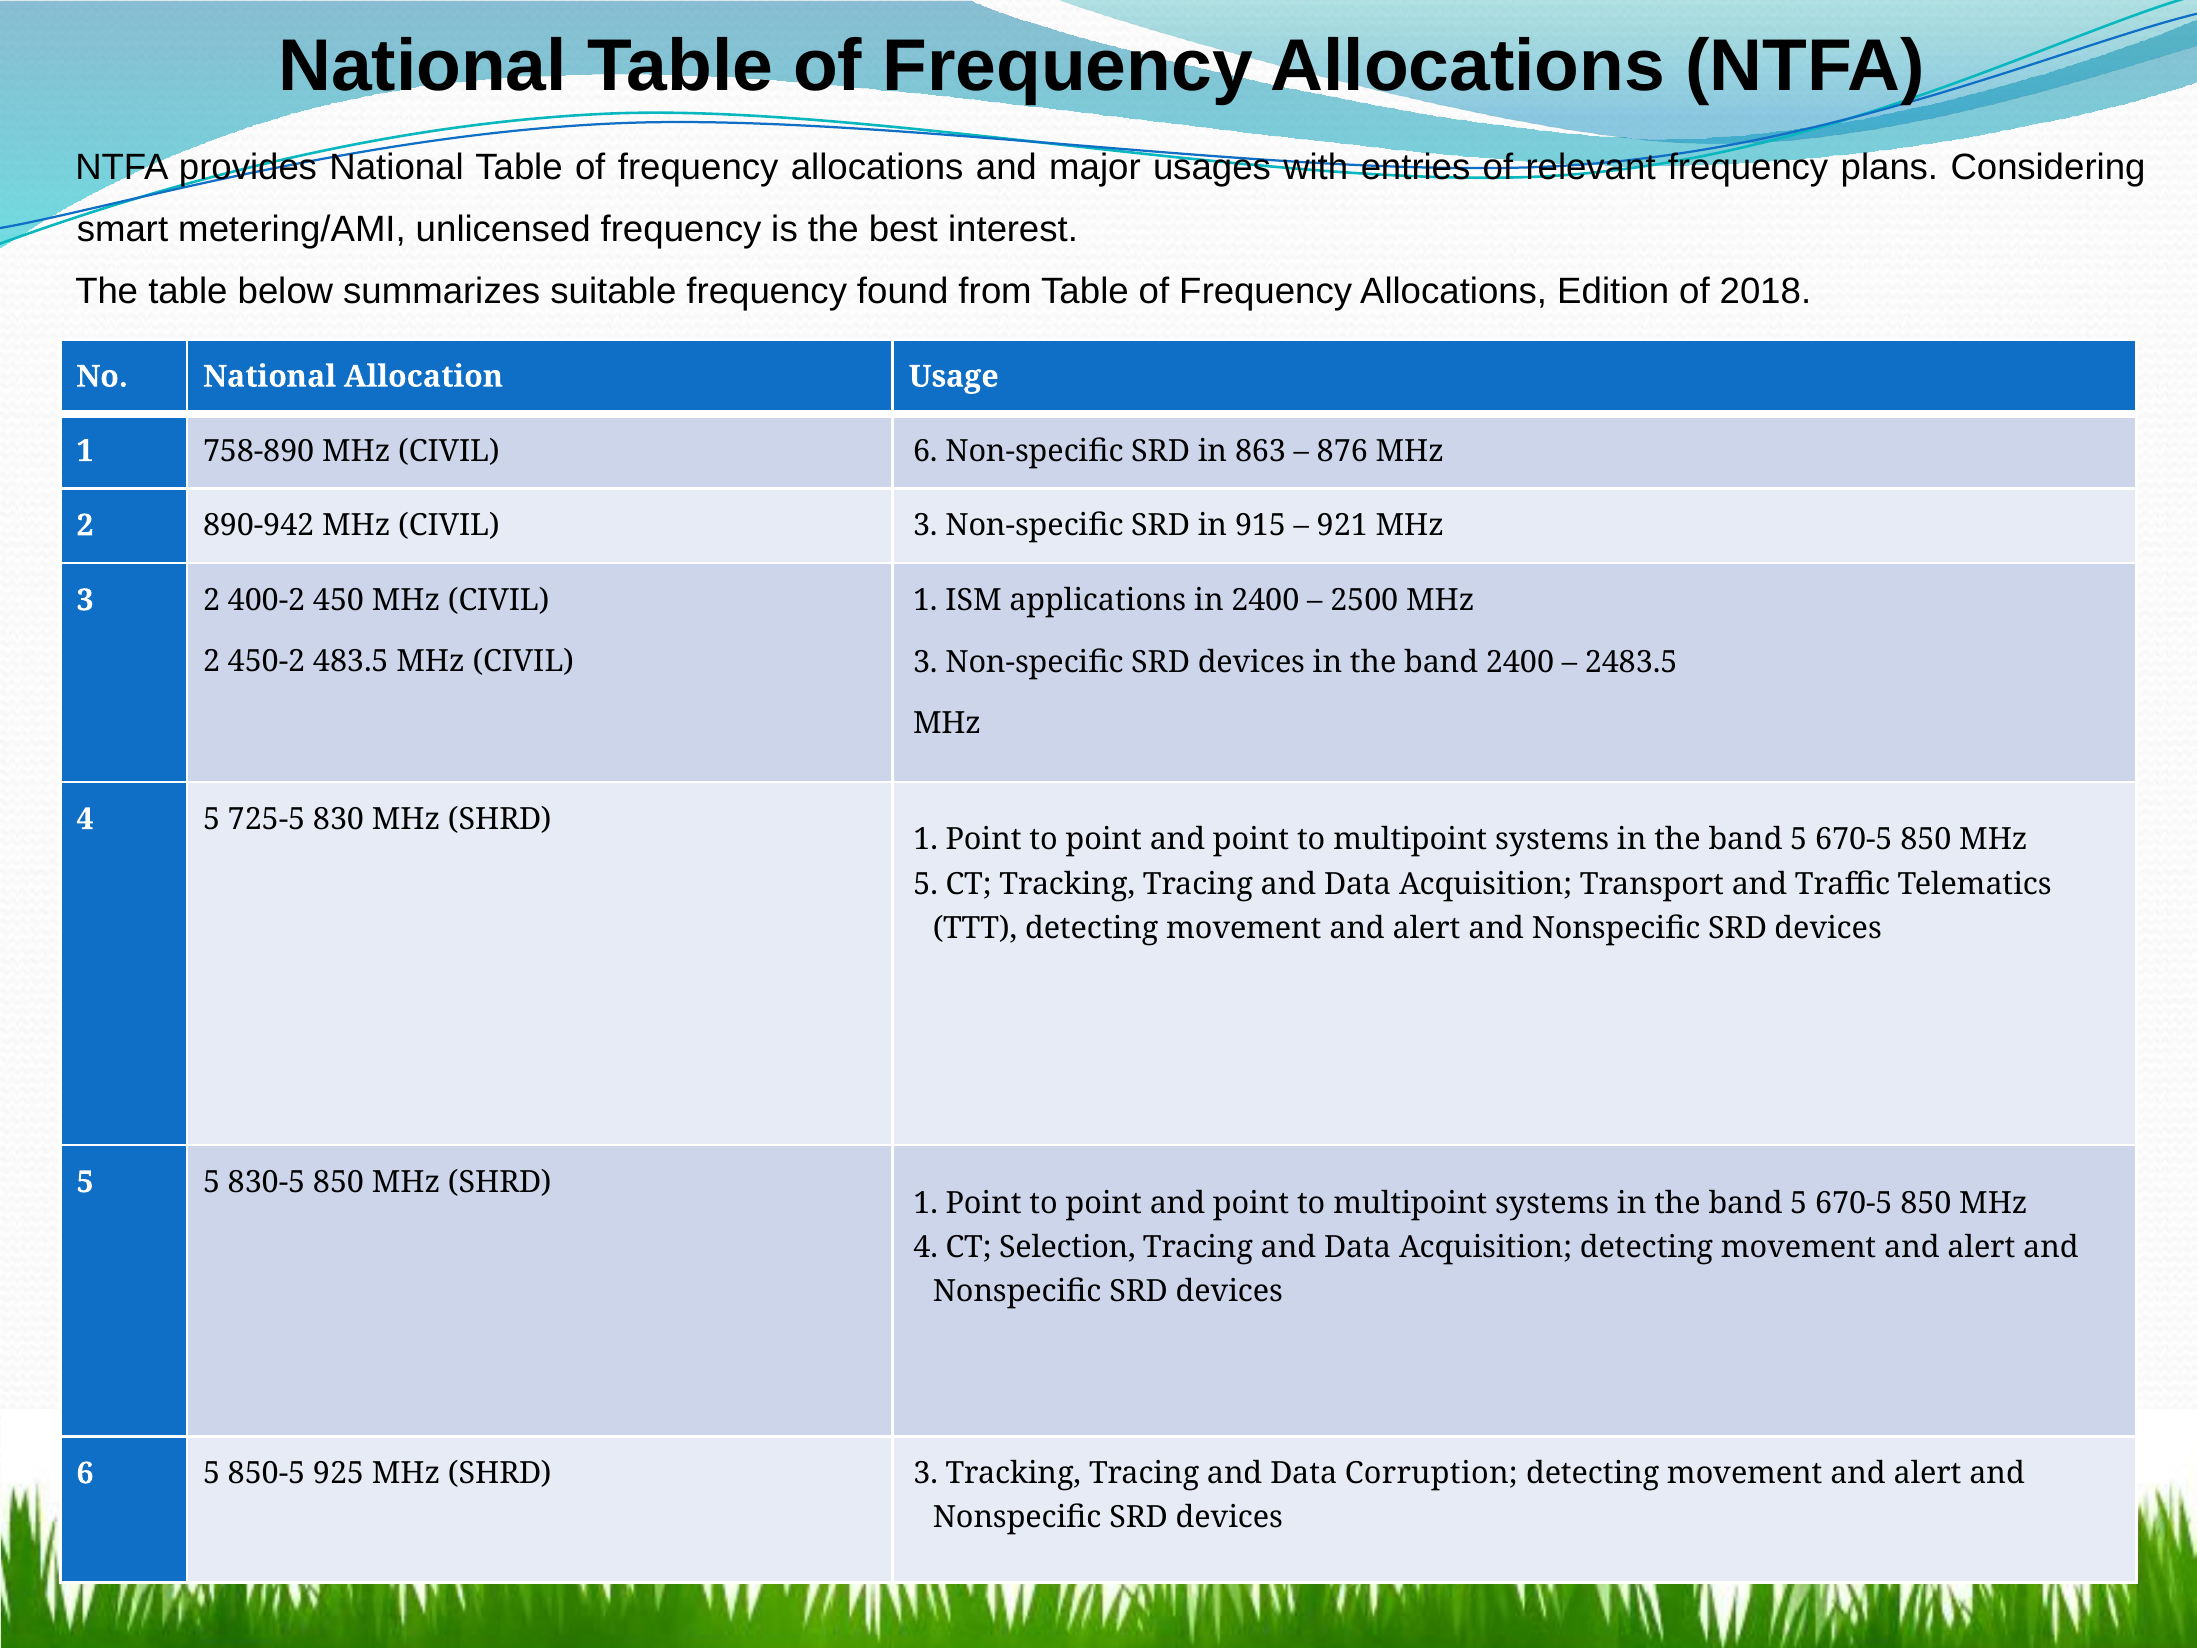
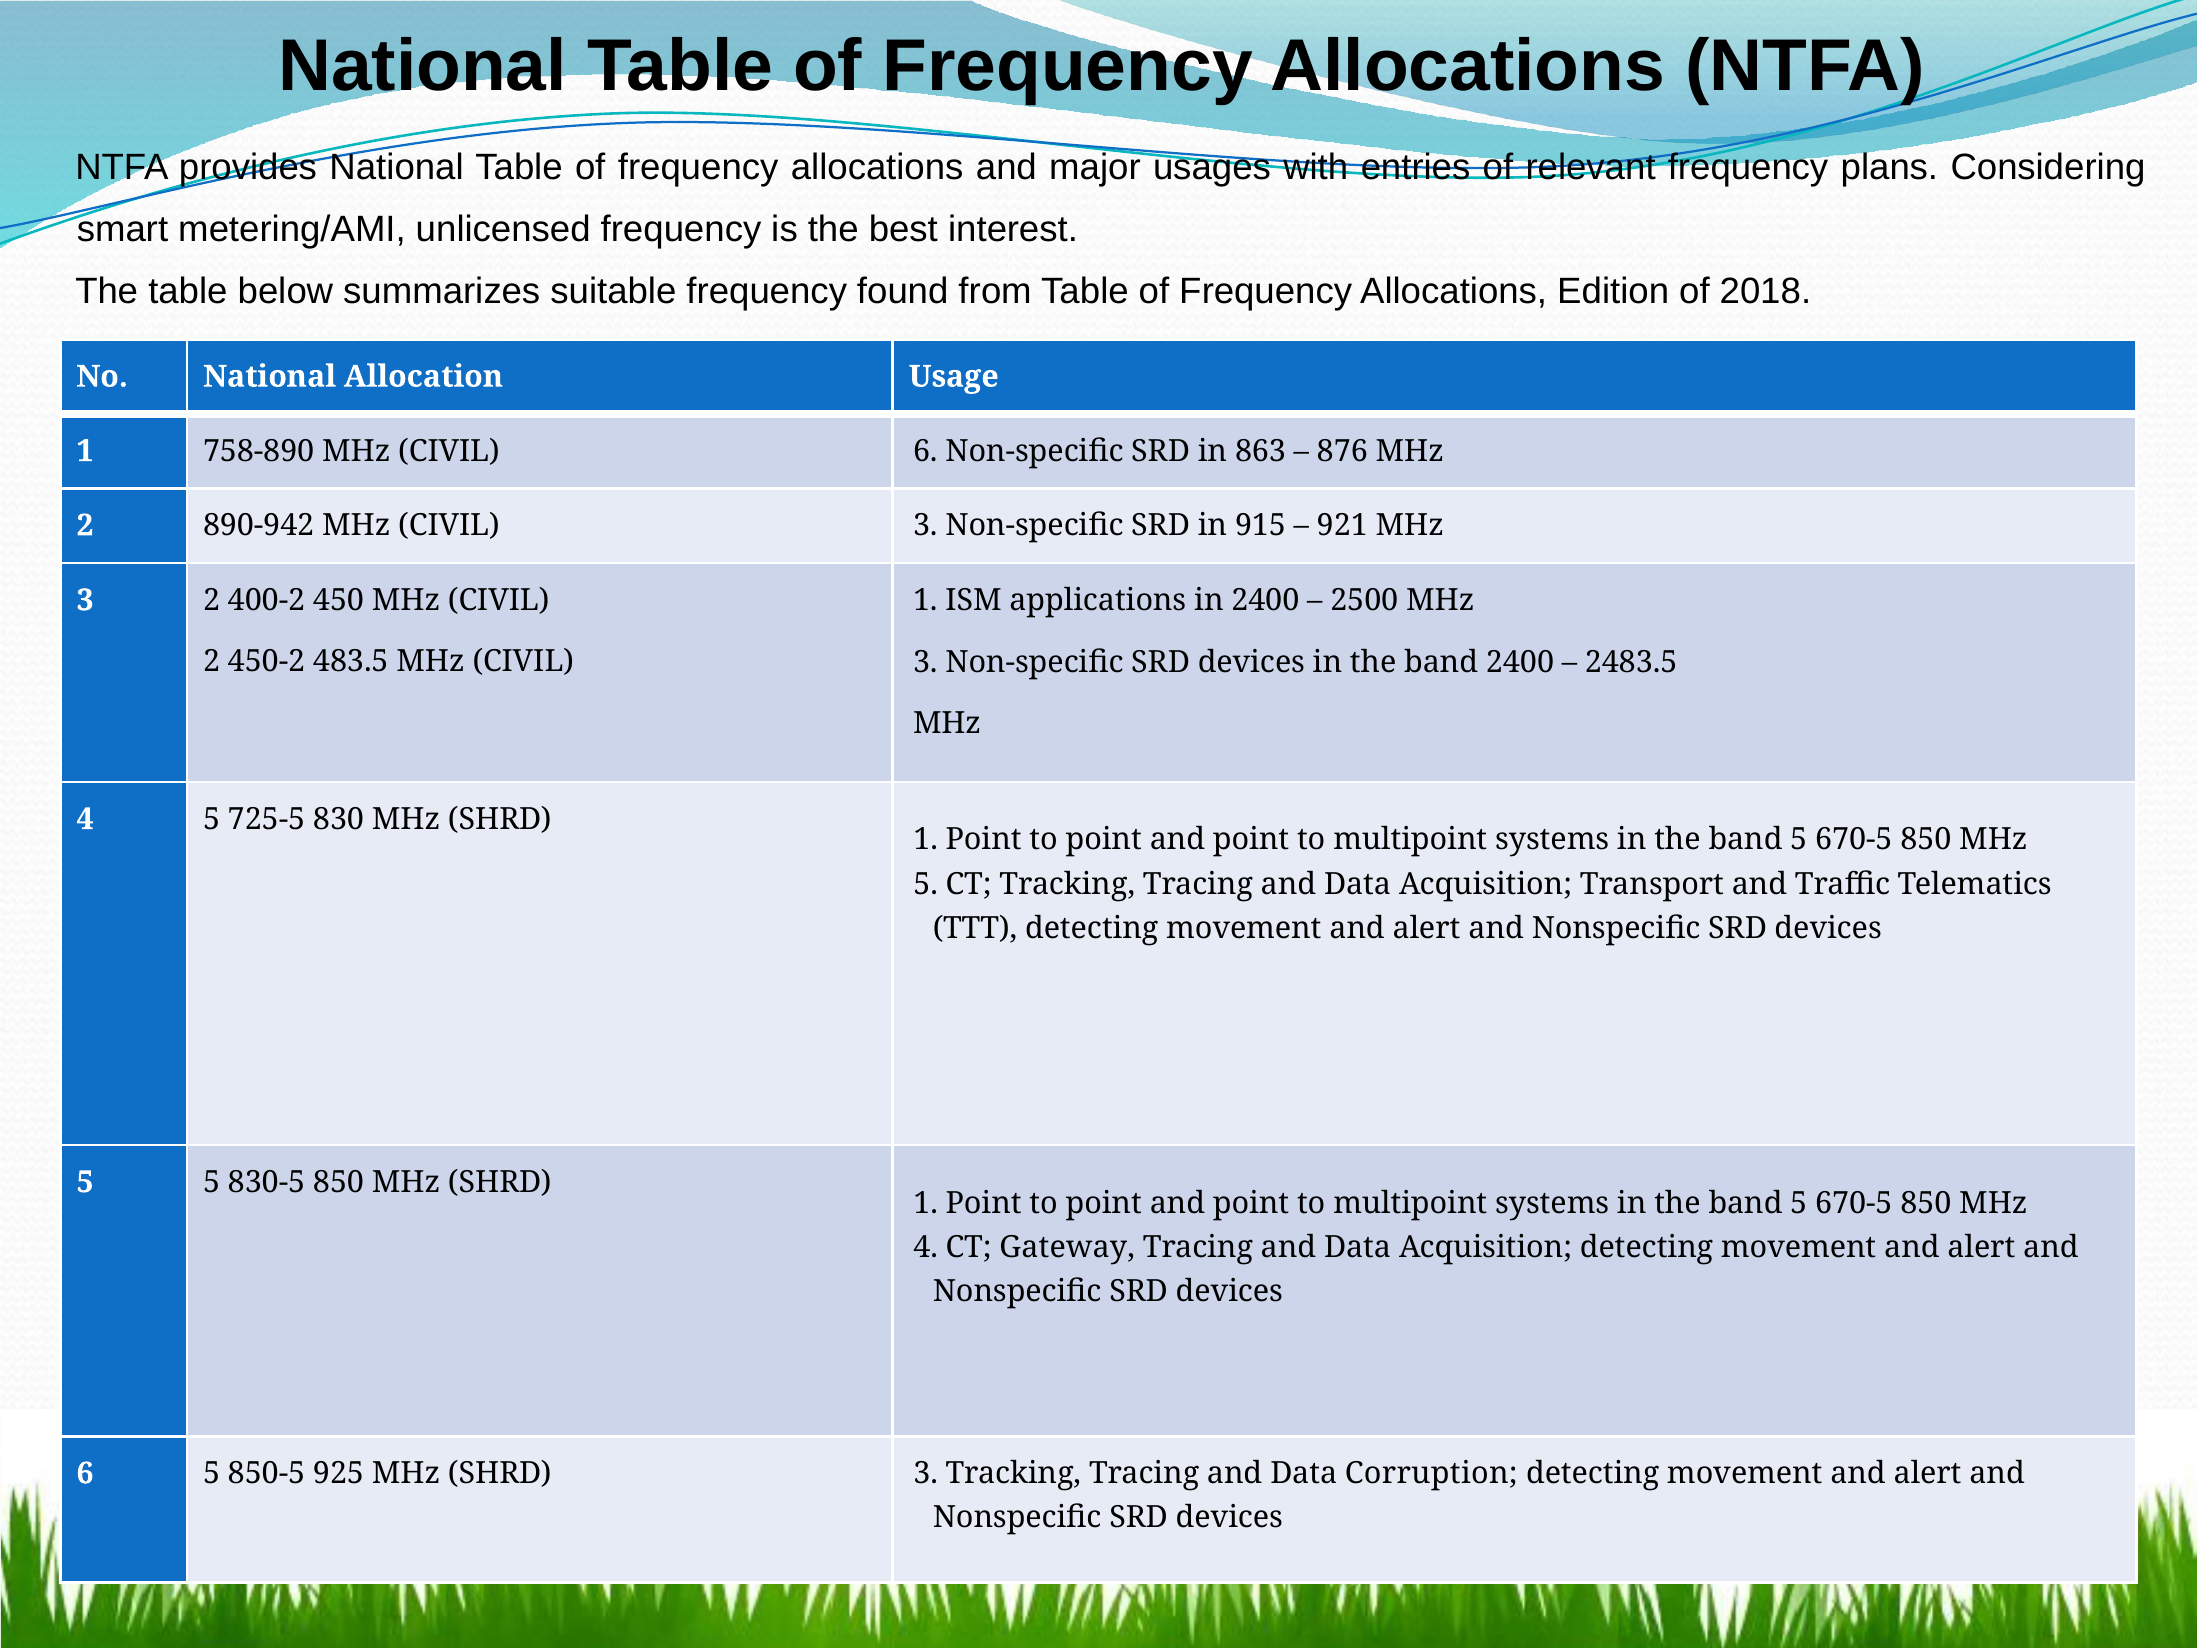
Selection: Selection -> Gateway
